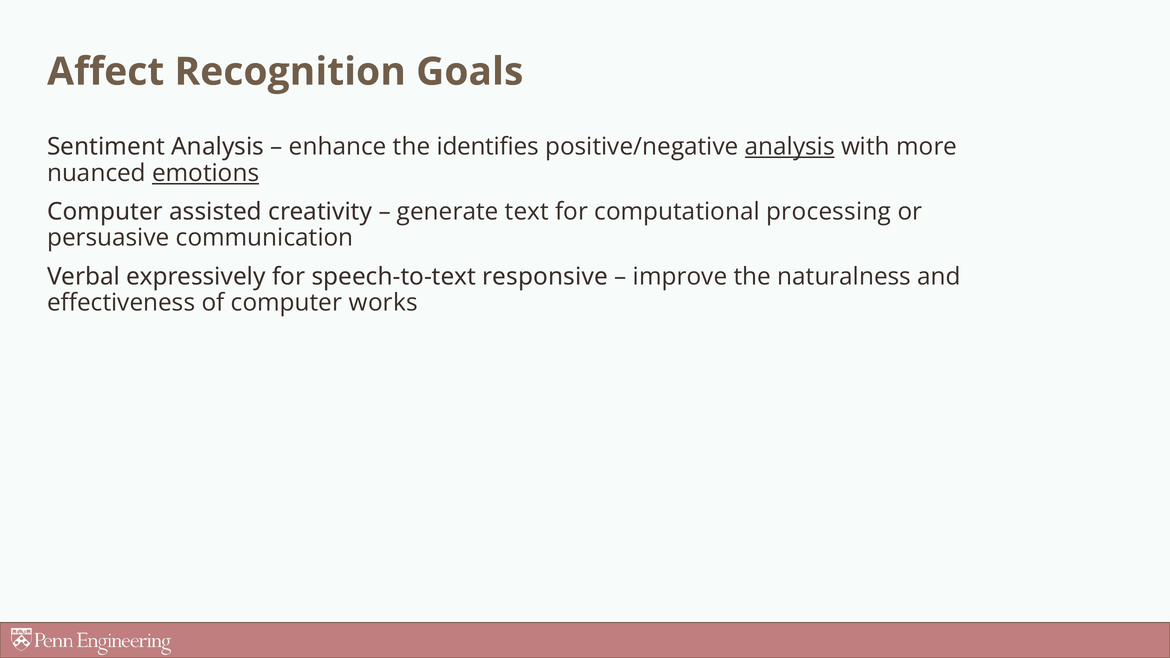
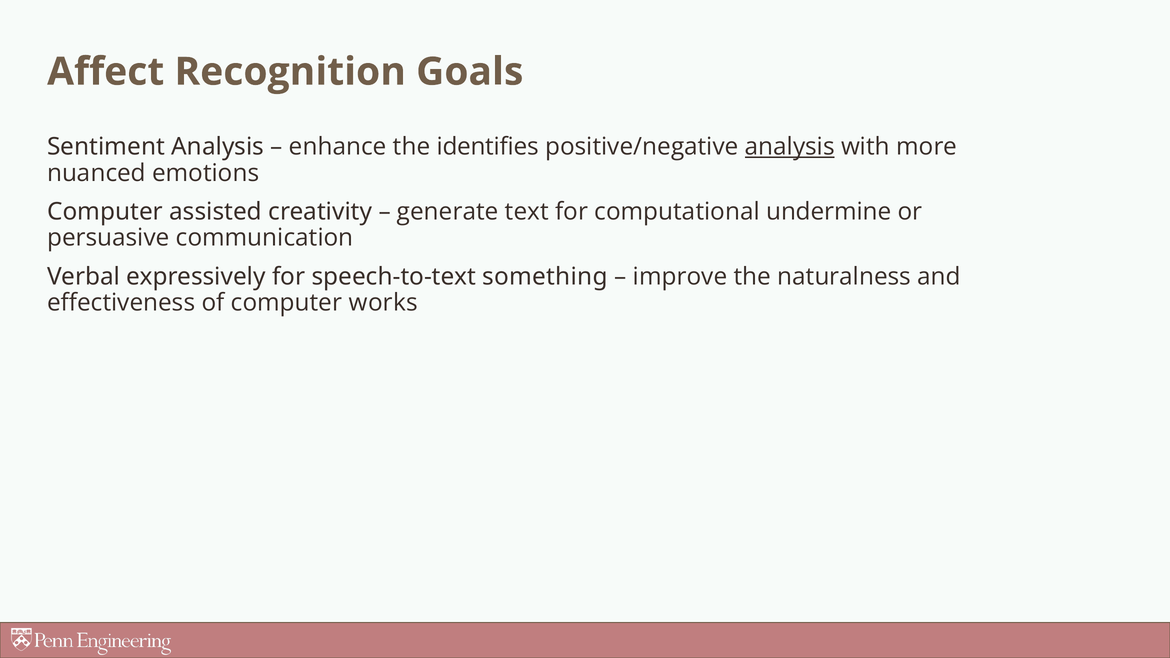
emotions underline: present -> none
processing: processing -> undermine
responsive: responsive -> something
